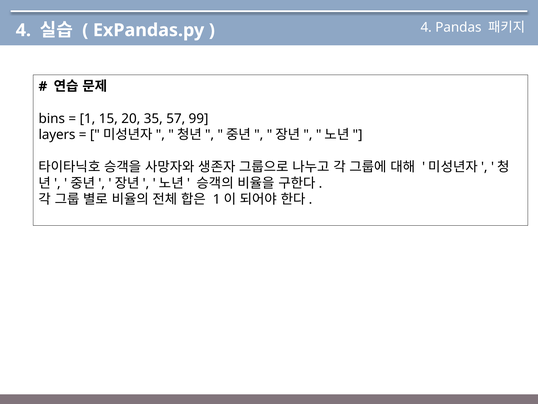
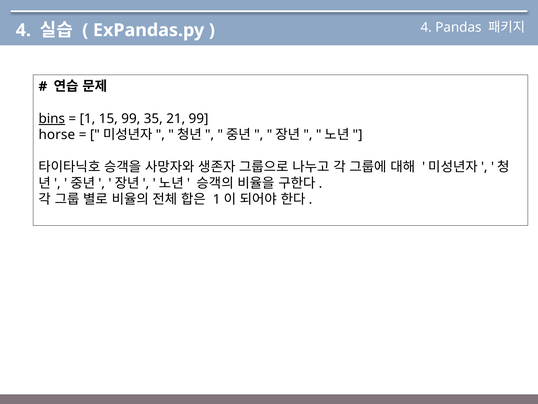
bins underline: none -> present
15 20: 20 -> 99
57: 57 -> 21
layers: layers -> horse
